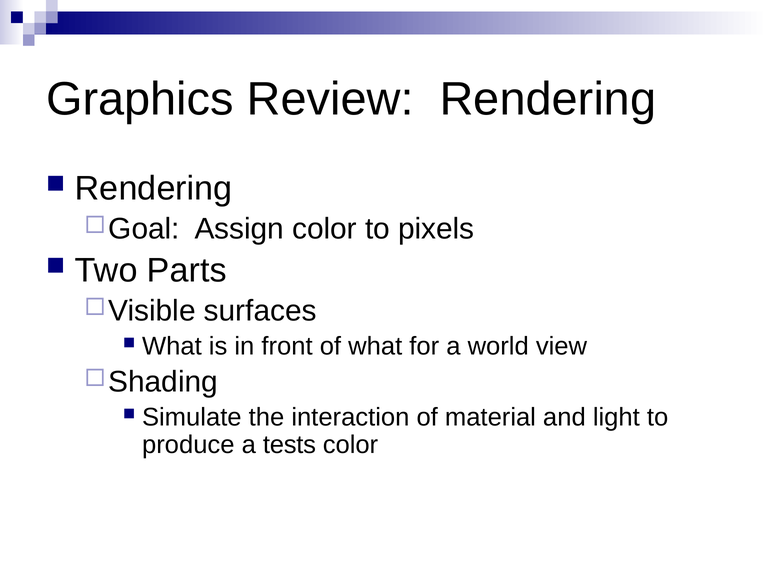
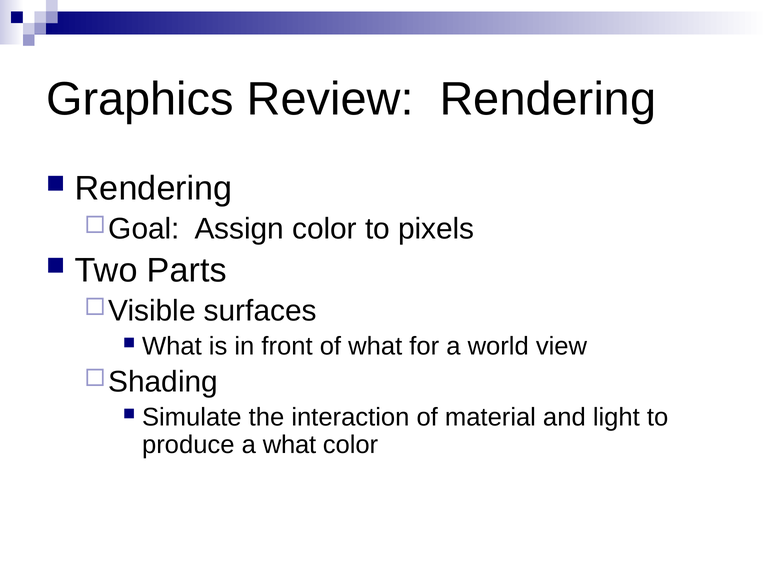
a tests: tests -> what
